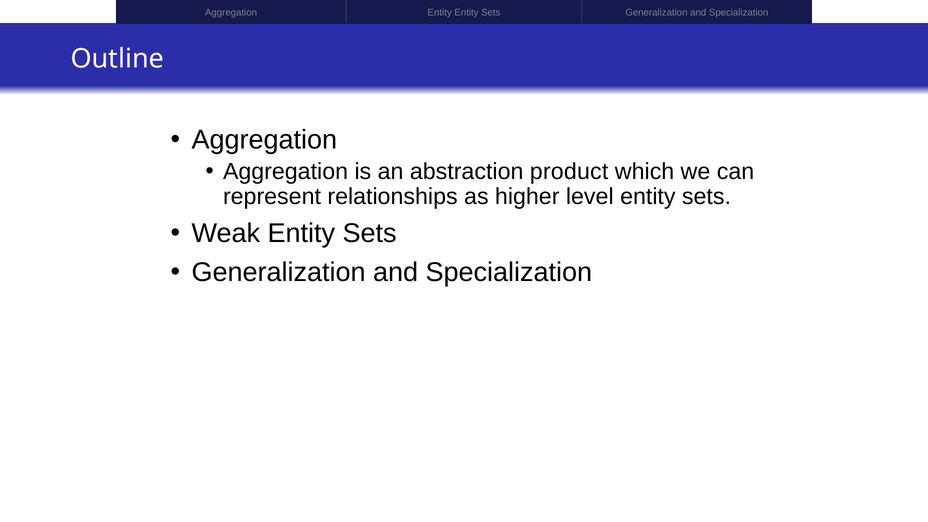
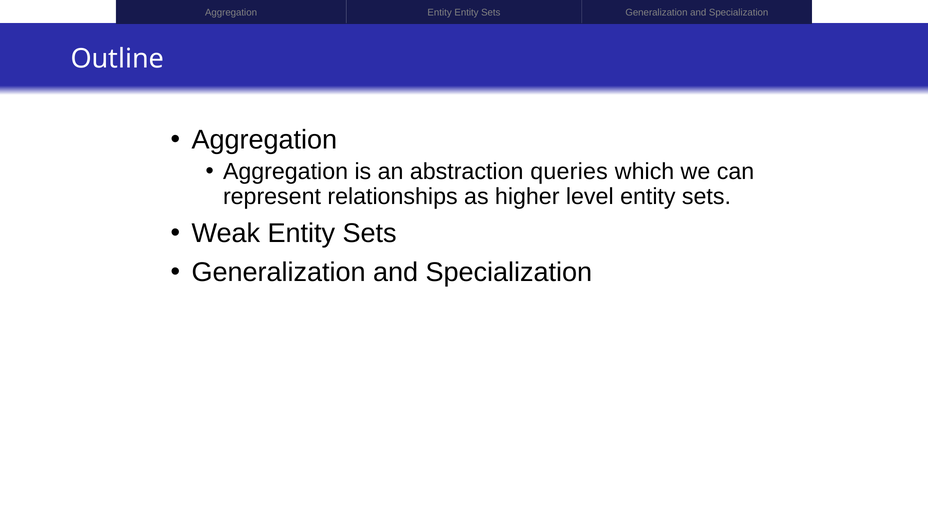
product: product -> queries
